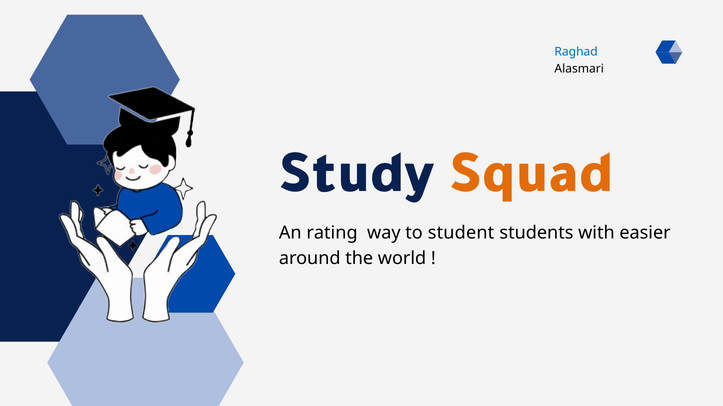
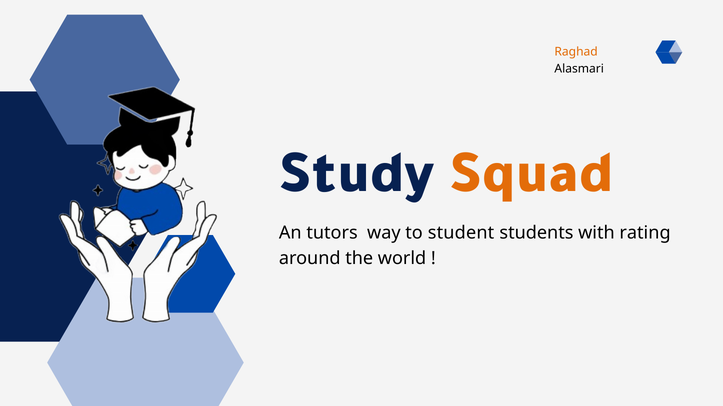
Raghad colour: blue -> orange
rating: rating -> tutors
easier: easier -> rating
